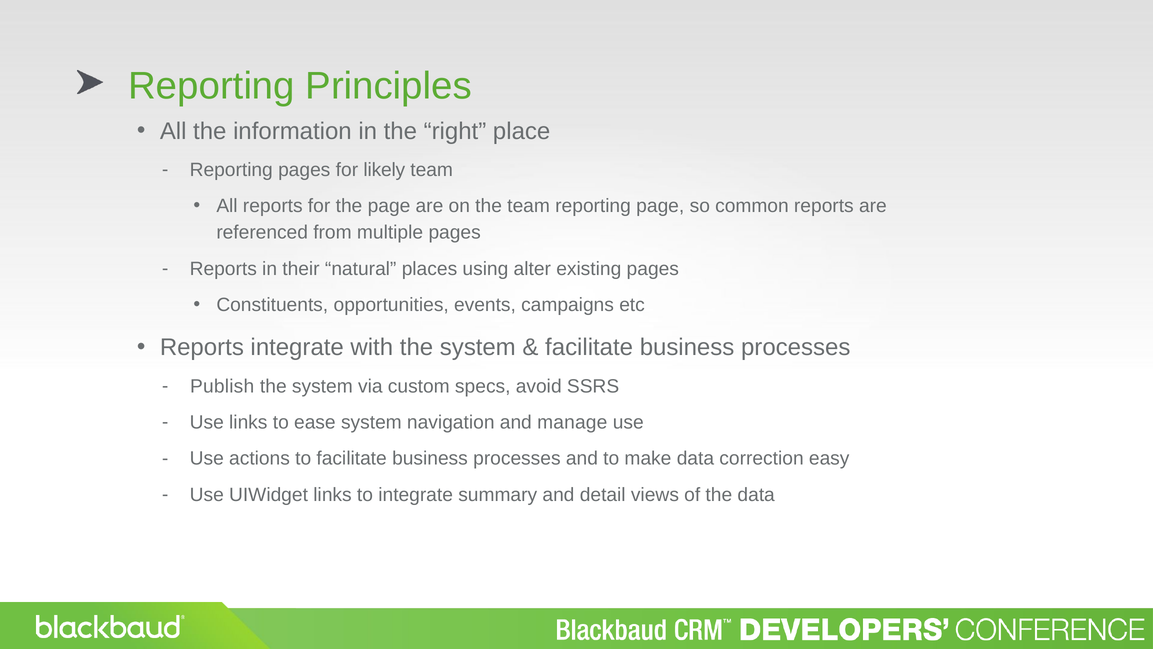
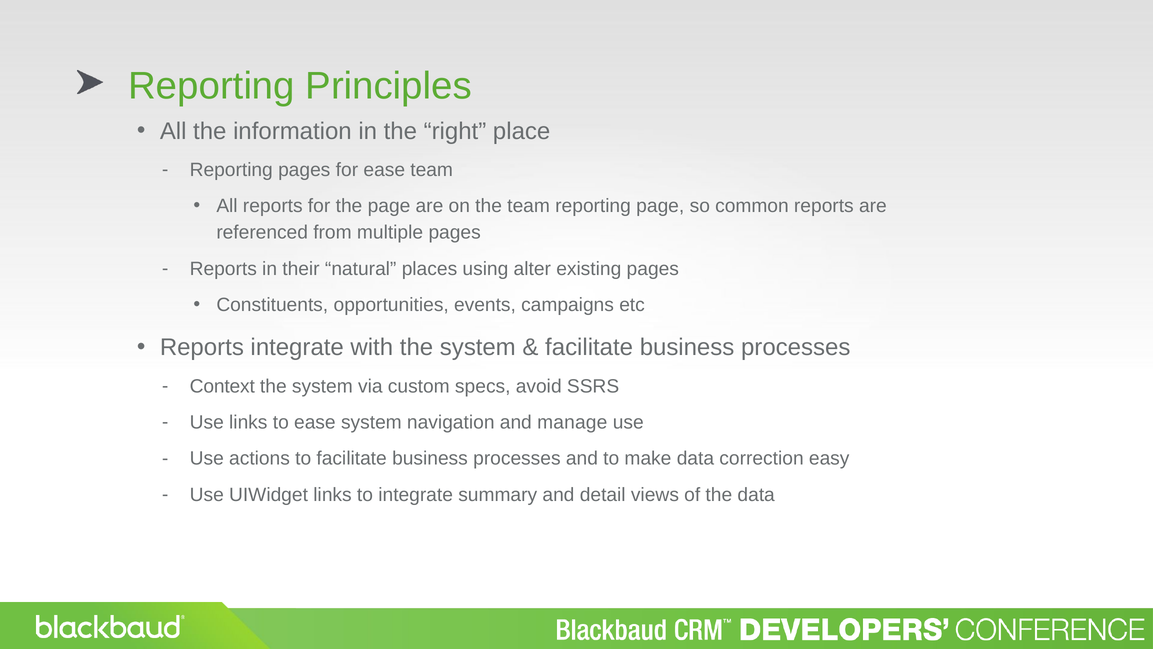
for likely: likely -> ease
Publish: Publish -> Context
